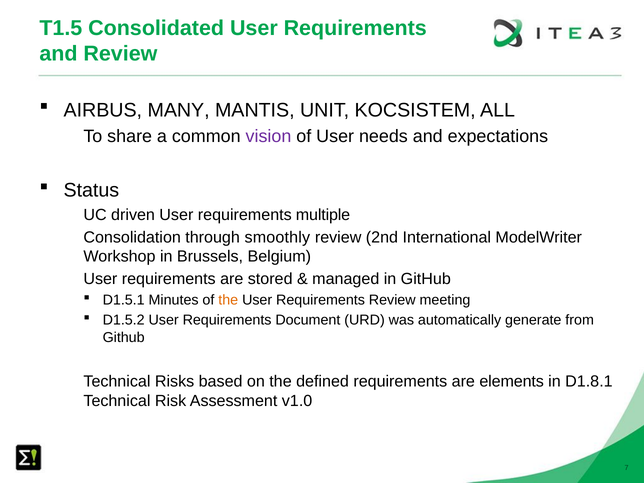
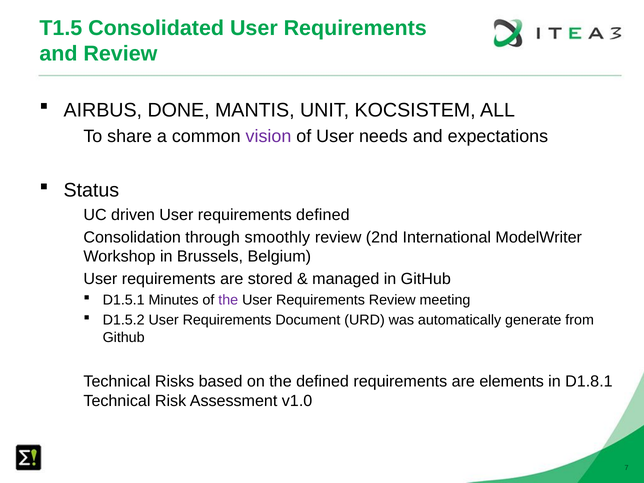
MANY: MANY -> DONE
requirements multiple: multiple -> defined
the at (228, 300) colour: orange -> purple
